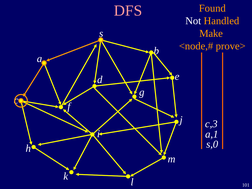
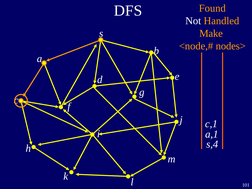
DFS colour: pink -> white
prove>: prove> -> nodes>
c,3: c,3 -> c,1
s,0: s,0 -> s,4
